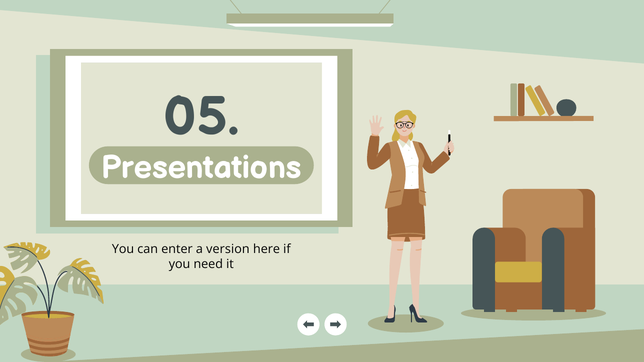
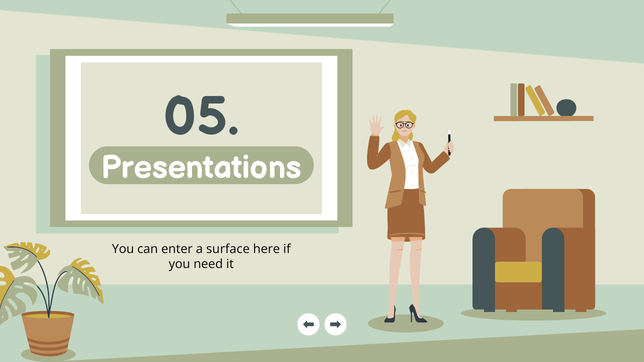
version: version -> surface
